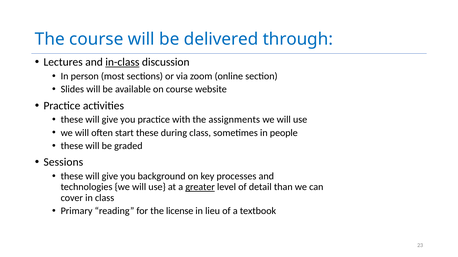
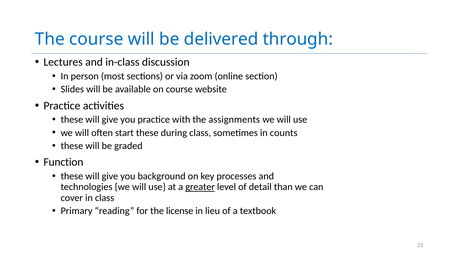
in-class underline: present -> none
people: people -> counts
Sessions: Sessions -> Function
